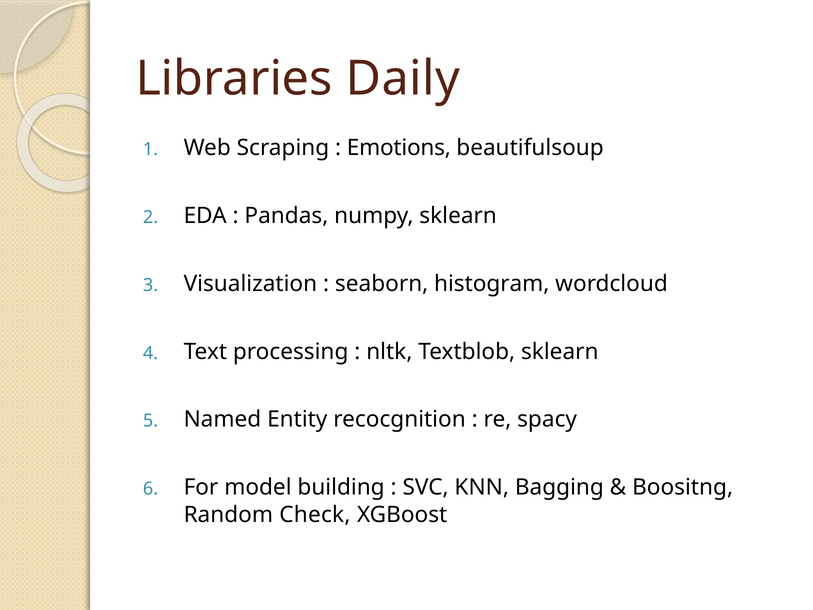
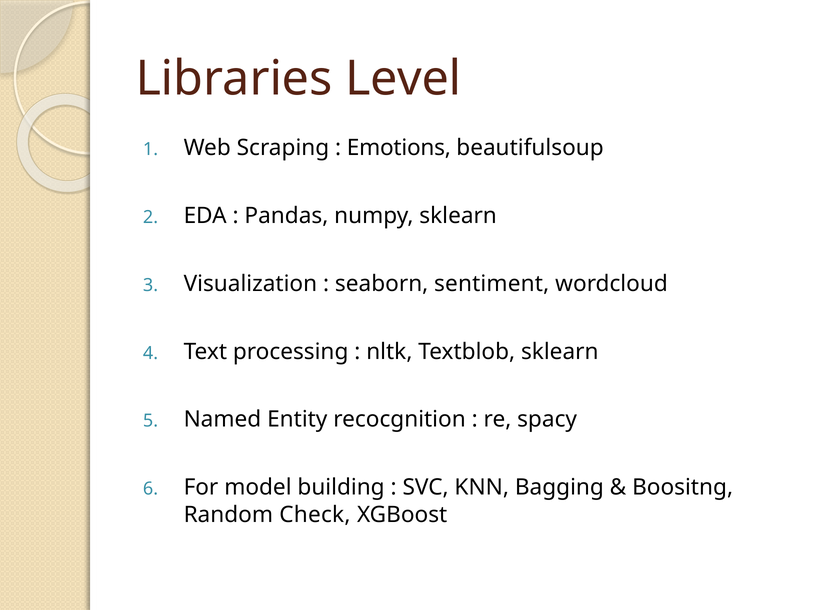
Daily: Daily -> Level
histogram: histogram -> sentiment
